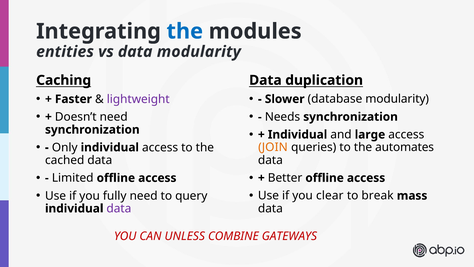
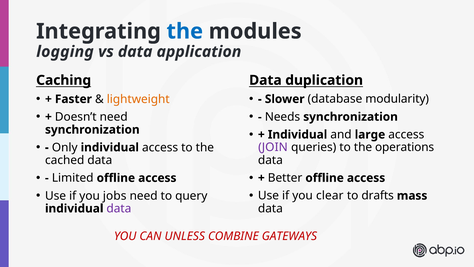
entities: entities -> logging
data modularity: modularity -> application
lightweight colour: purple -> orange
JOIN colour: orange -> purple
automates: automates -> operations
fully: fully -> jobs
break: break -> drafts
